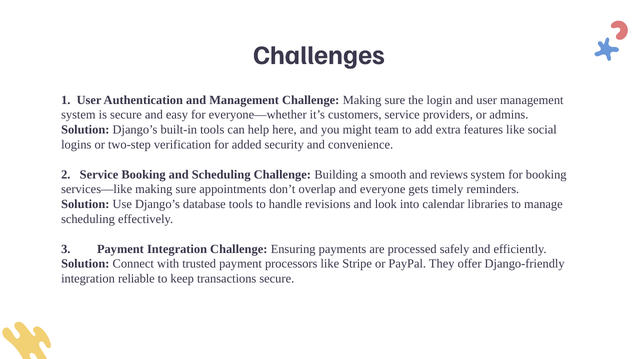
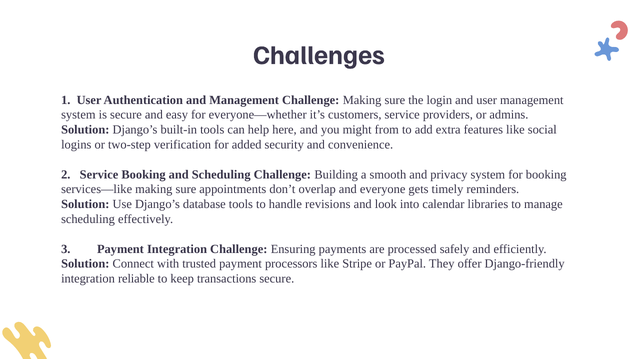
team: team -> from
reviews: reviews -> privacy
